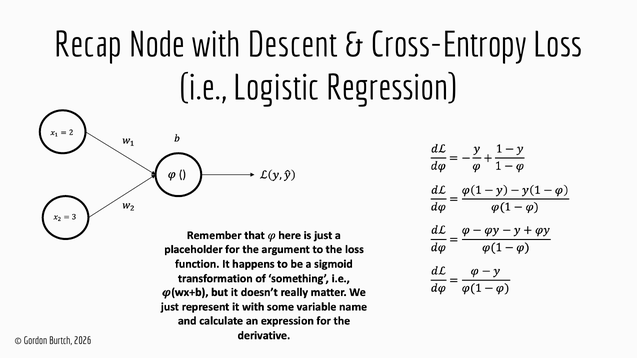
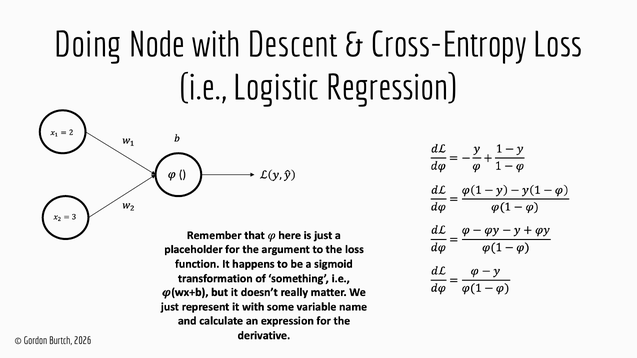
Recap: Recap -> Doing
